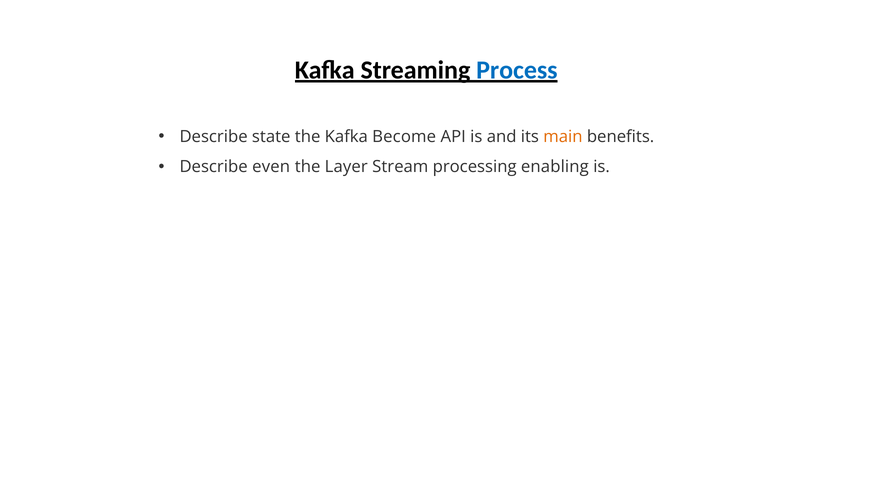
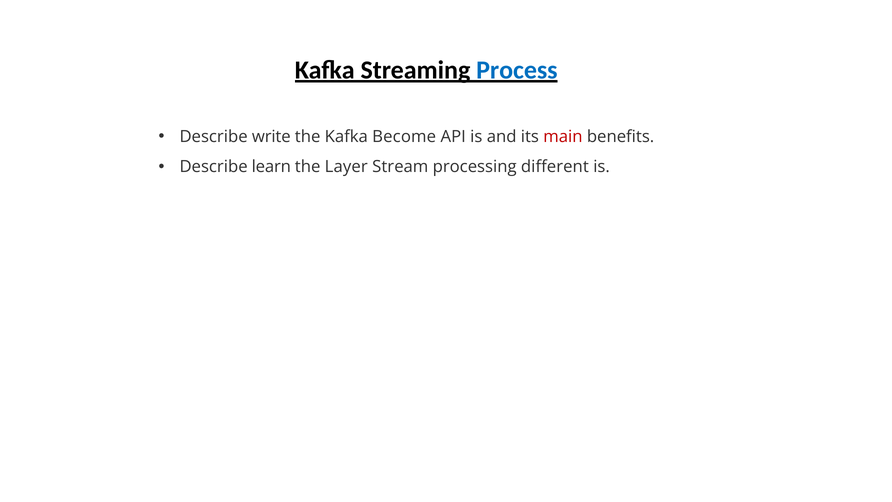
state: state -> write
main colour: orange -> red
even: even -> learn
enabling: enabling -> different
